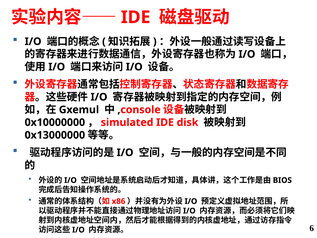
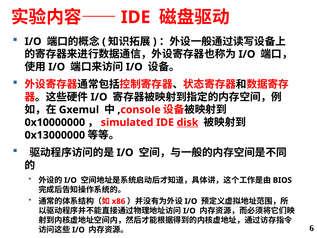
disk underline: none -> present
